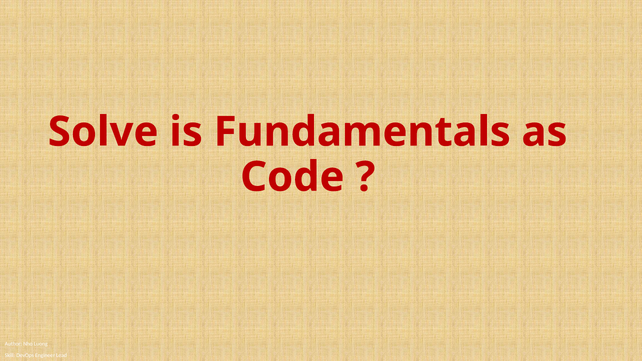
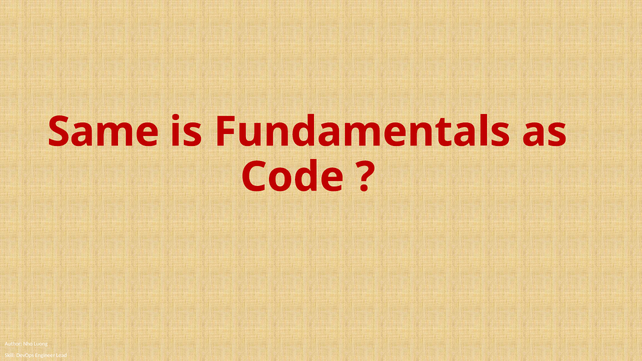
Solve: Solve -> Same
